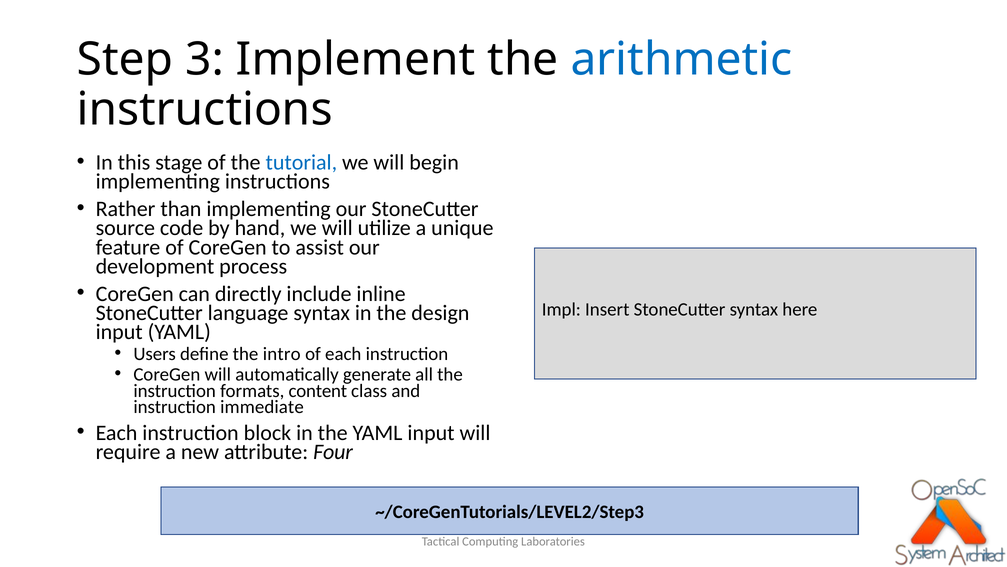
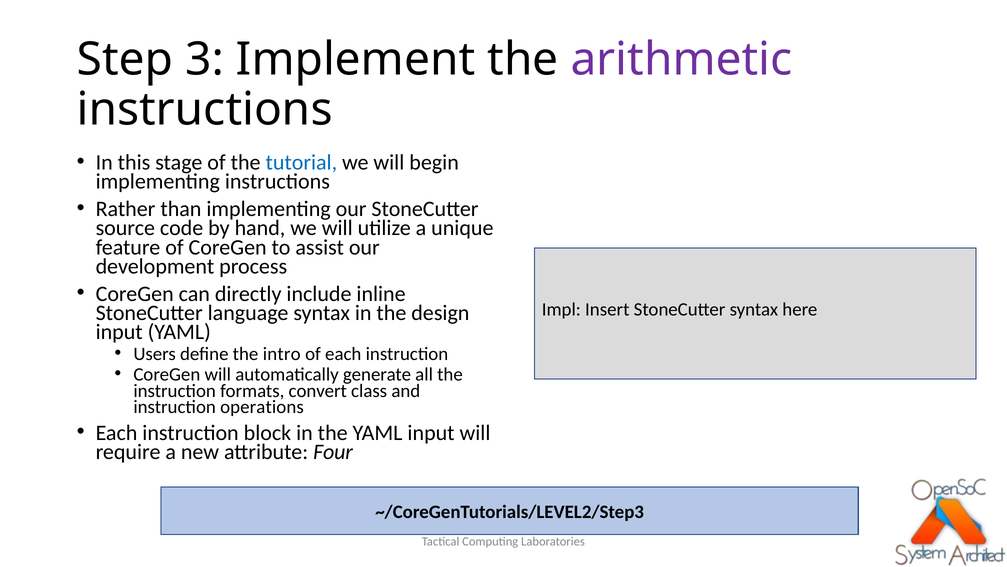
arithmetic colour: blue -> purple
content: content -> convert
immediate: immediate -> operations
